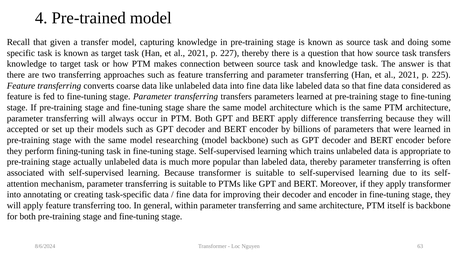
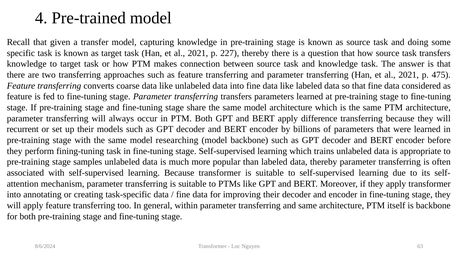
225: 225 -> 475
accepted: accepted -> recurrent
actually: actually -> samples
